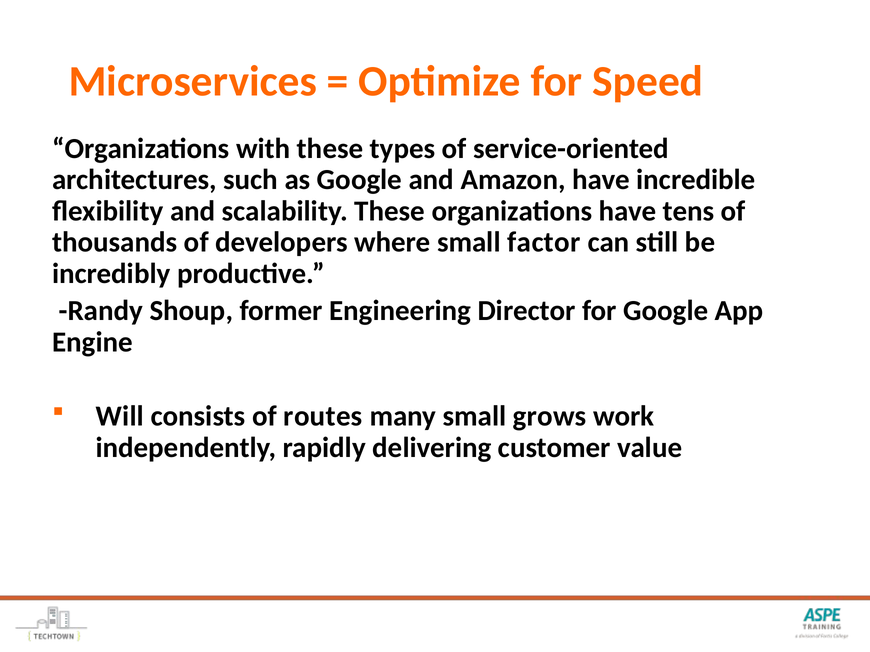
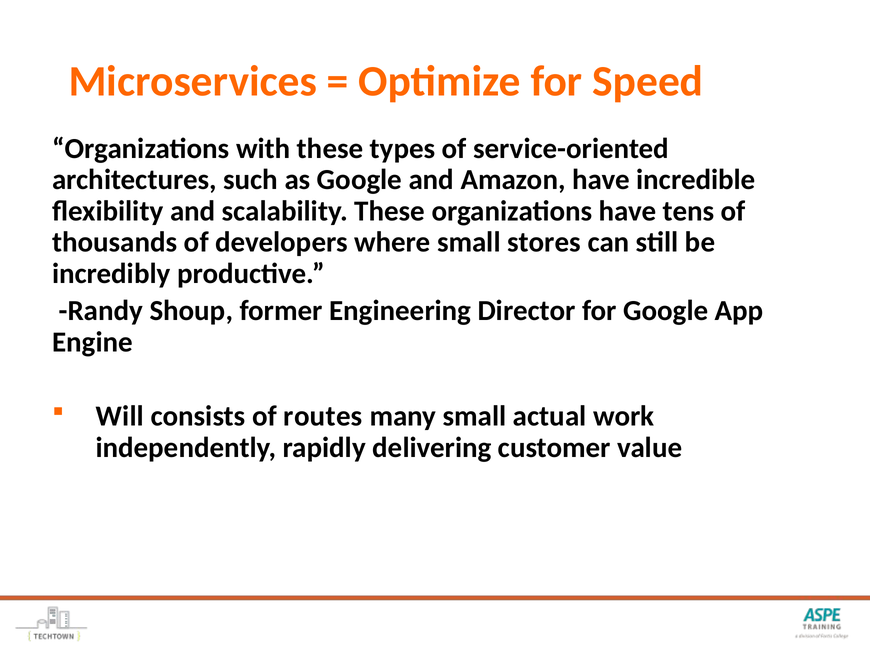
factor: factor -> stores
grows: grows -> actual
